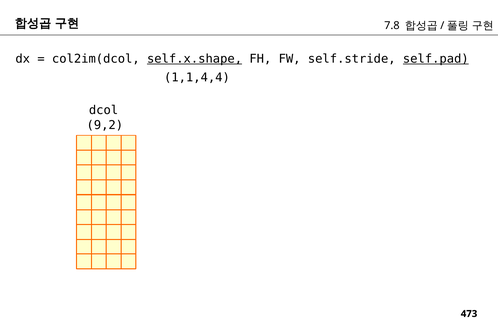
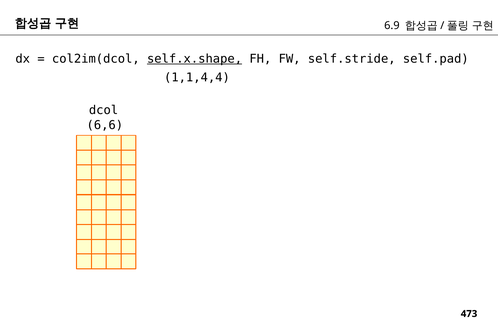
7.8: 7.8 -> 6.9
self.pad underline: present -> none
9,2: 9,2 -> 6,6
